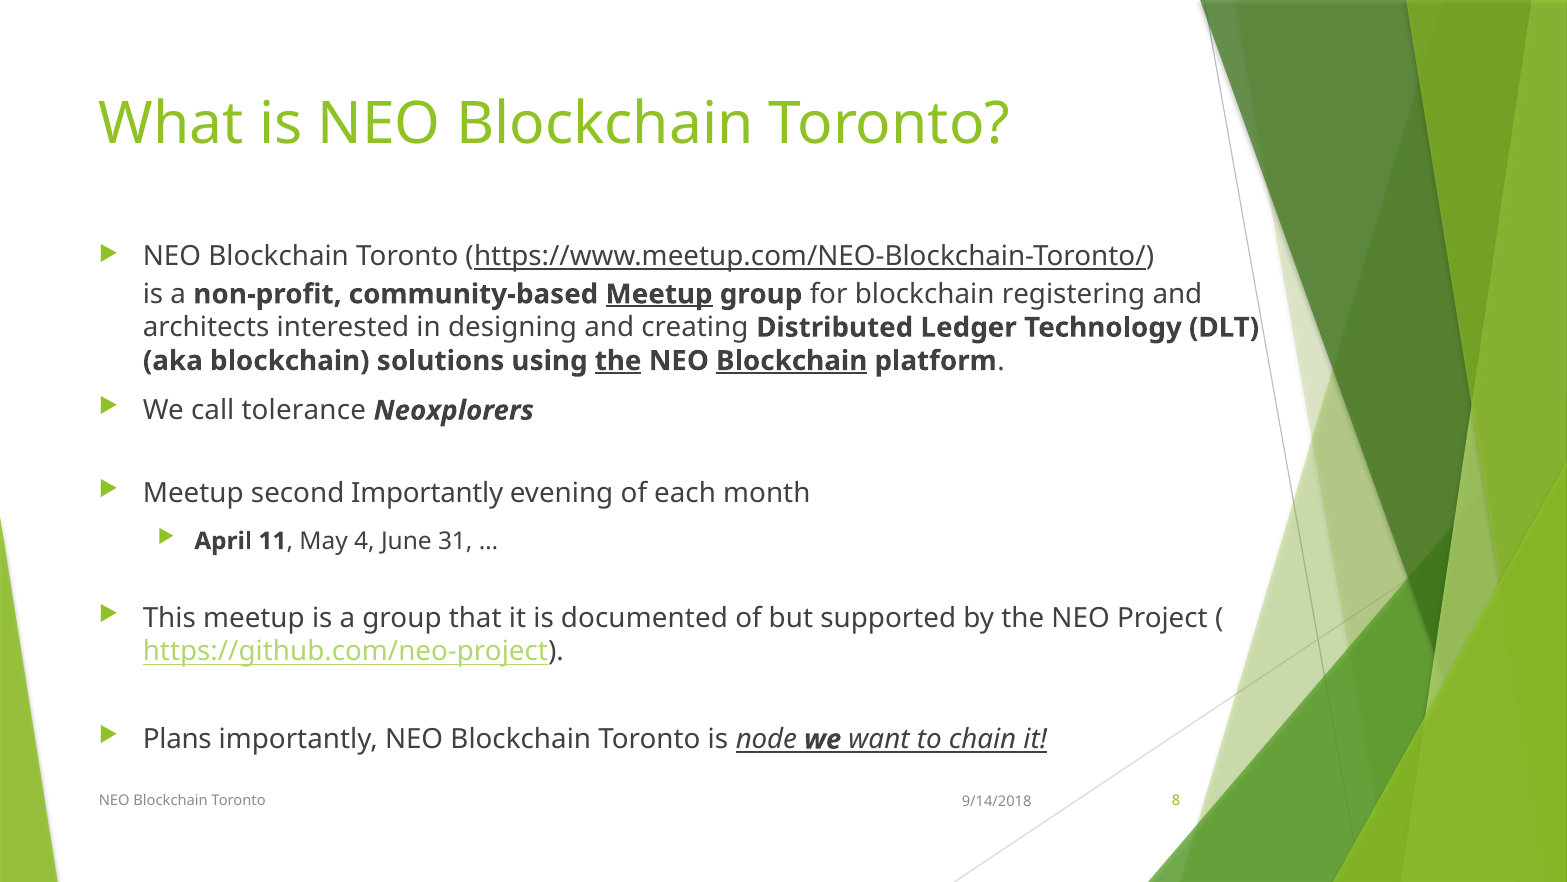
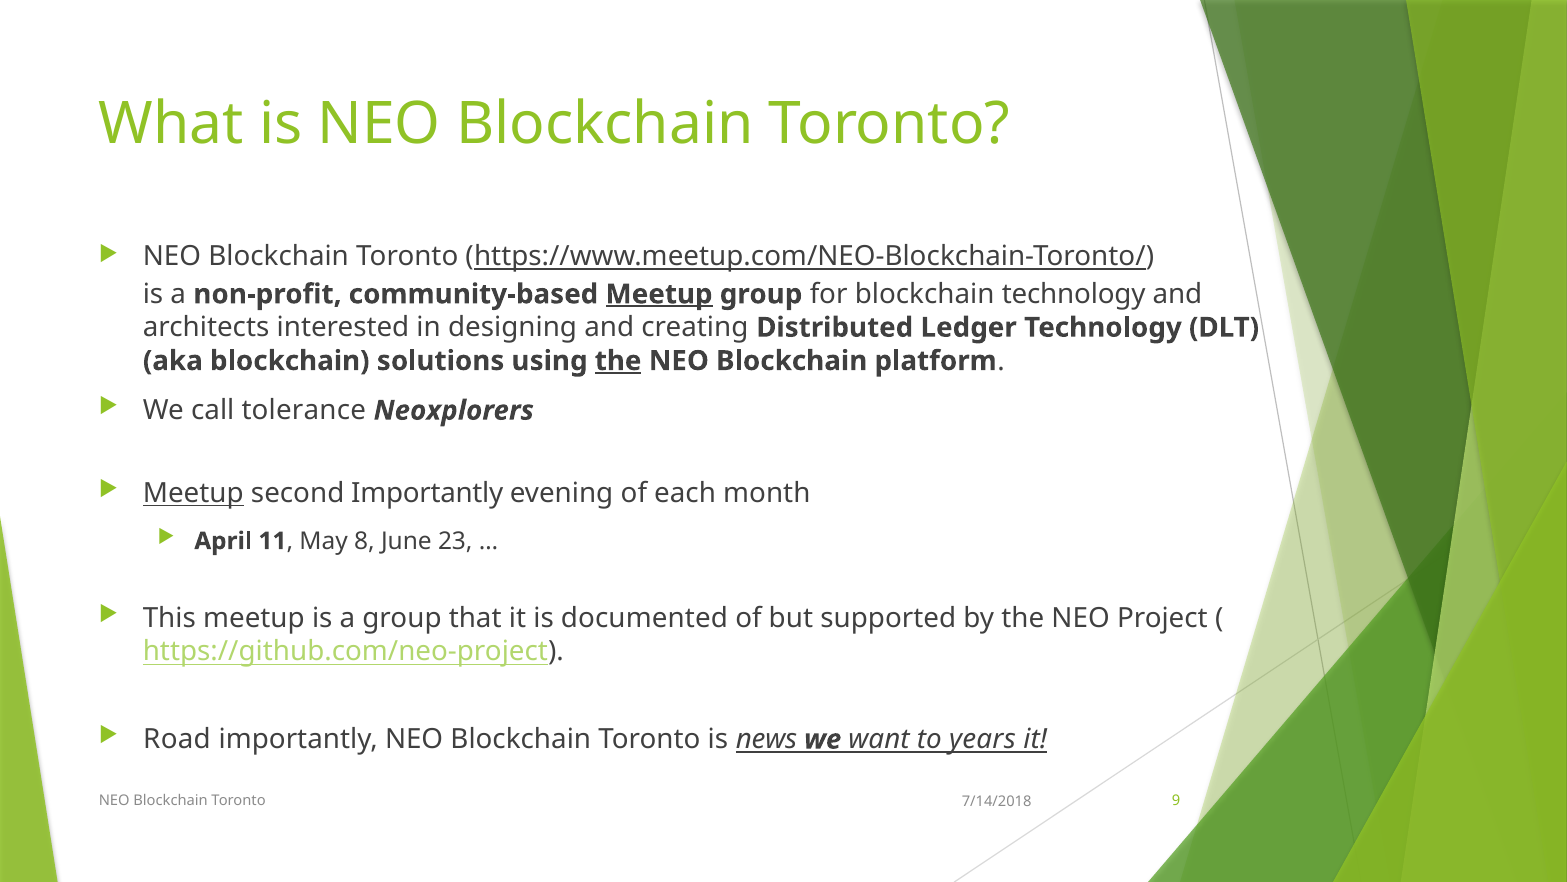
blockchain registering: registering -> technology
Blockchain at (792, 361) underline: present -> none
Meetup at (193, 493) underline: none -> present
4: 4 -> 8
31: 31 -> 23
Plans: Plans -> Road
node: node -> news
chain: chain -> years
8: 8 -> 9
9/14/2018: 9/14/2018 -> 7/14/2018
